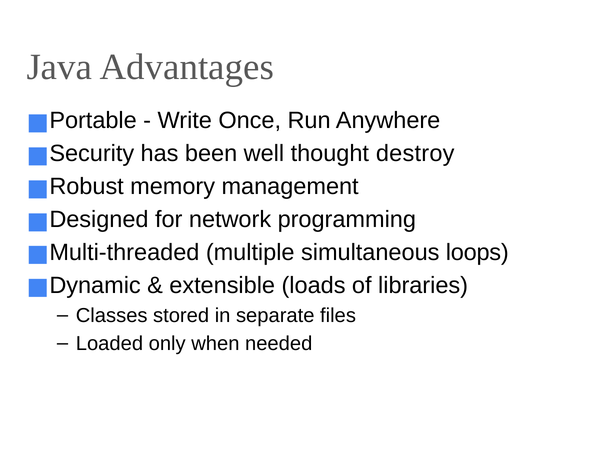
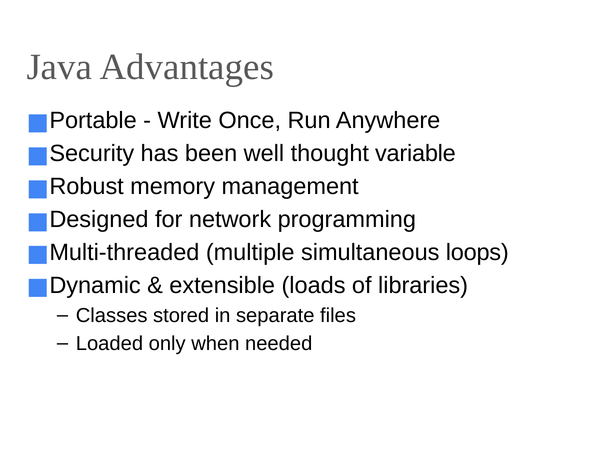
destroy: destroy -> variable
